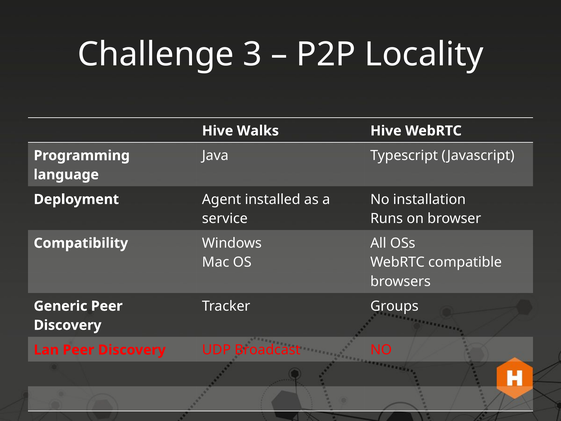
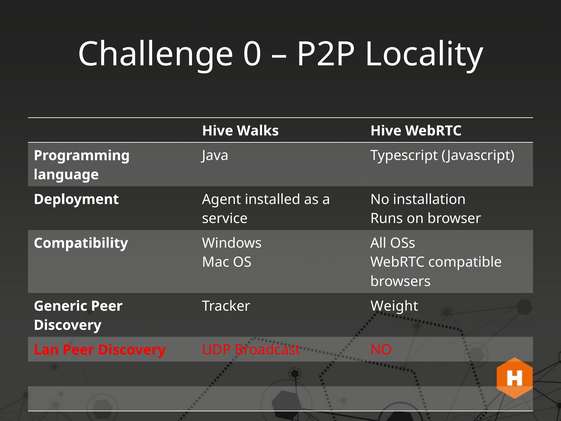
3: 3 -> 0
Groups: Groups -> Weight
